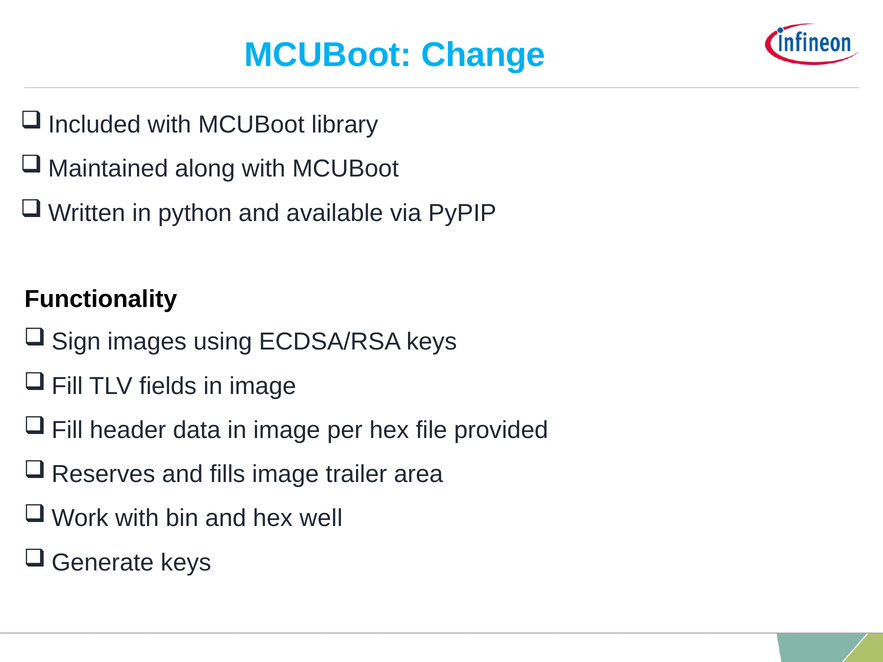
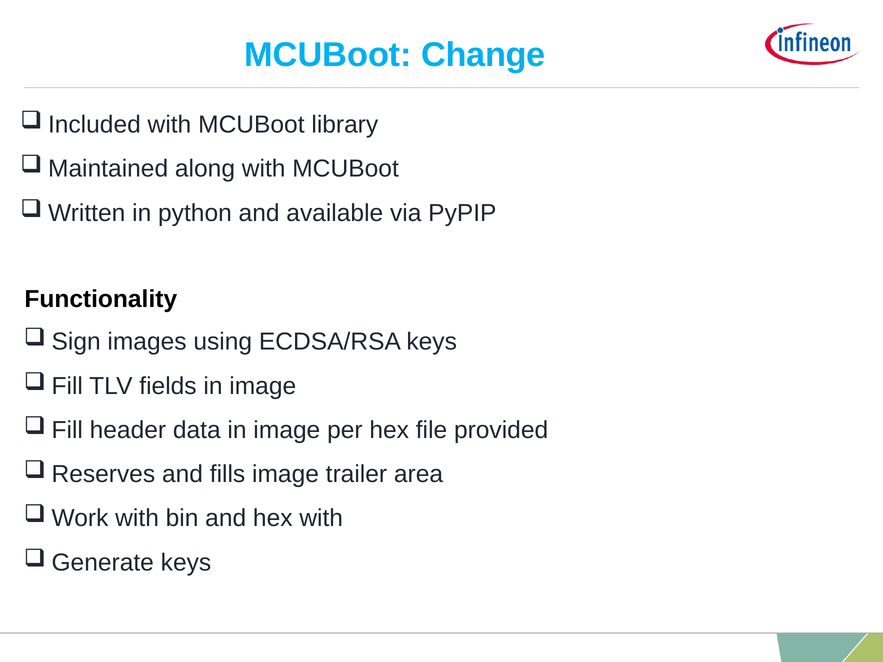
hex well: well -> with
